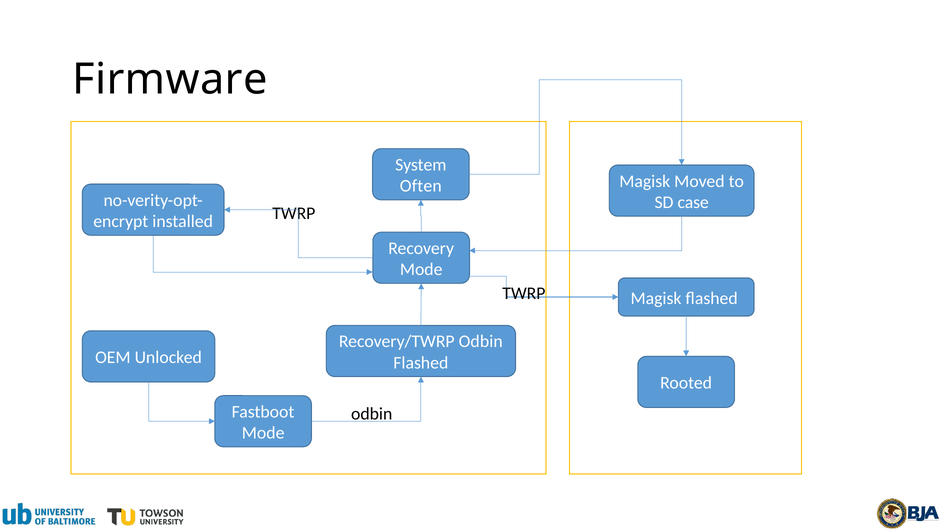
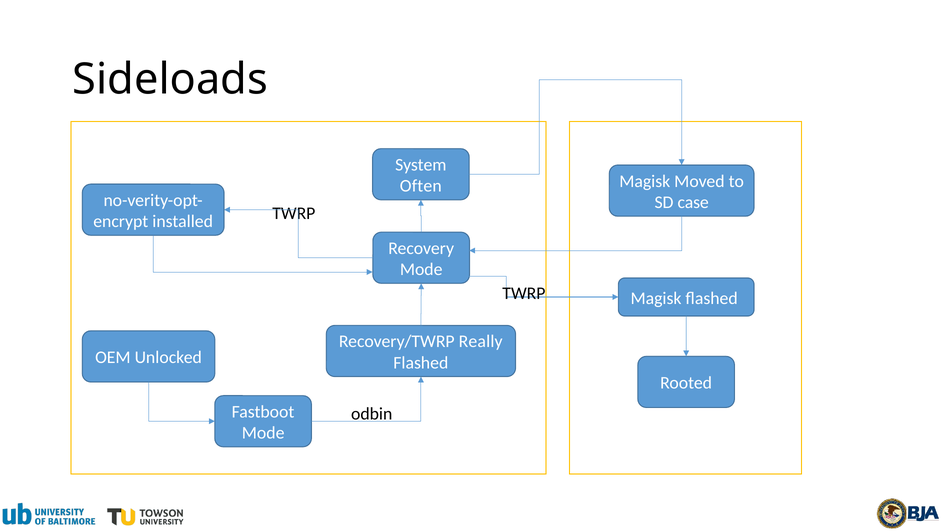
Firmware: Firmware -> Sideloads
Recovery/TWRP Odbin: Odbin -> Really
